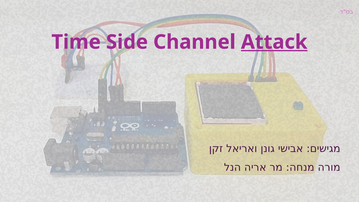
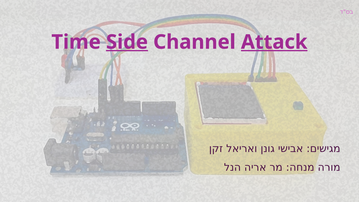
Side underline: none -> present
